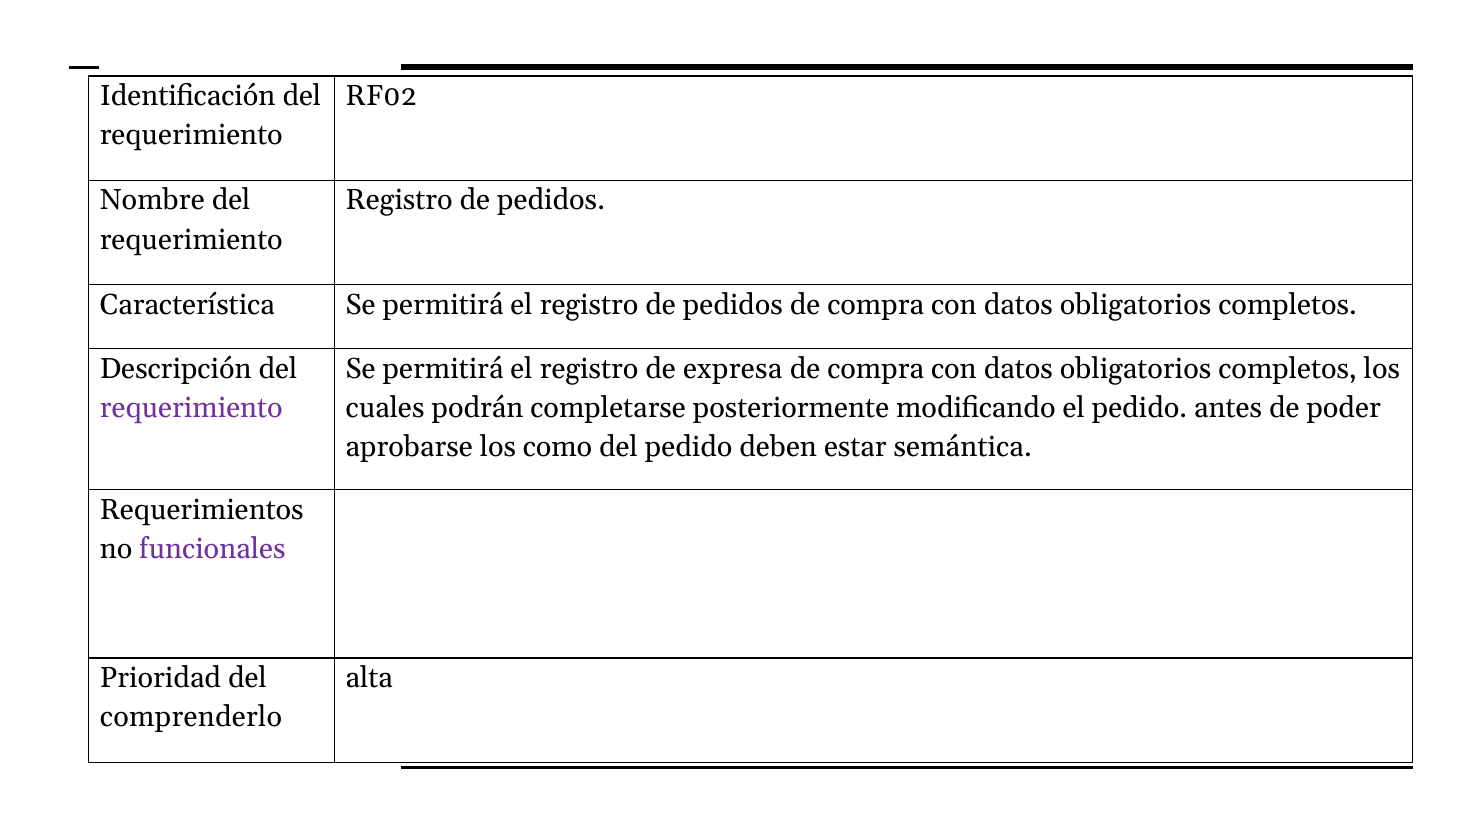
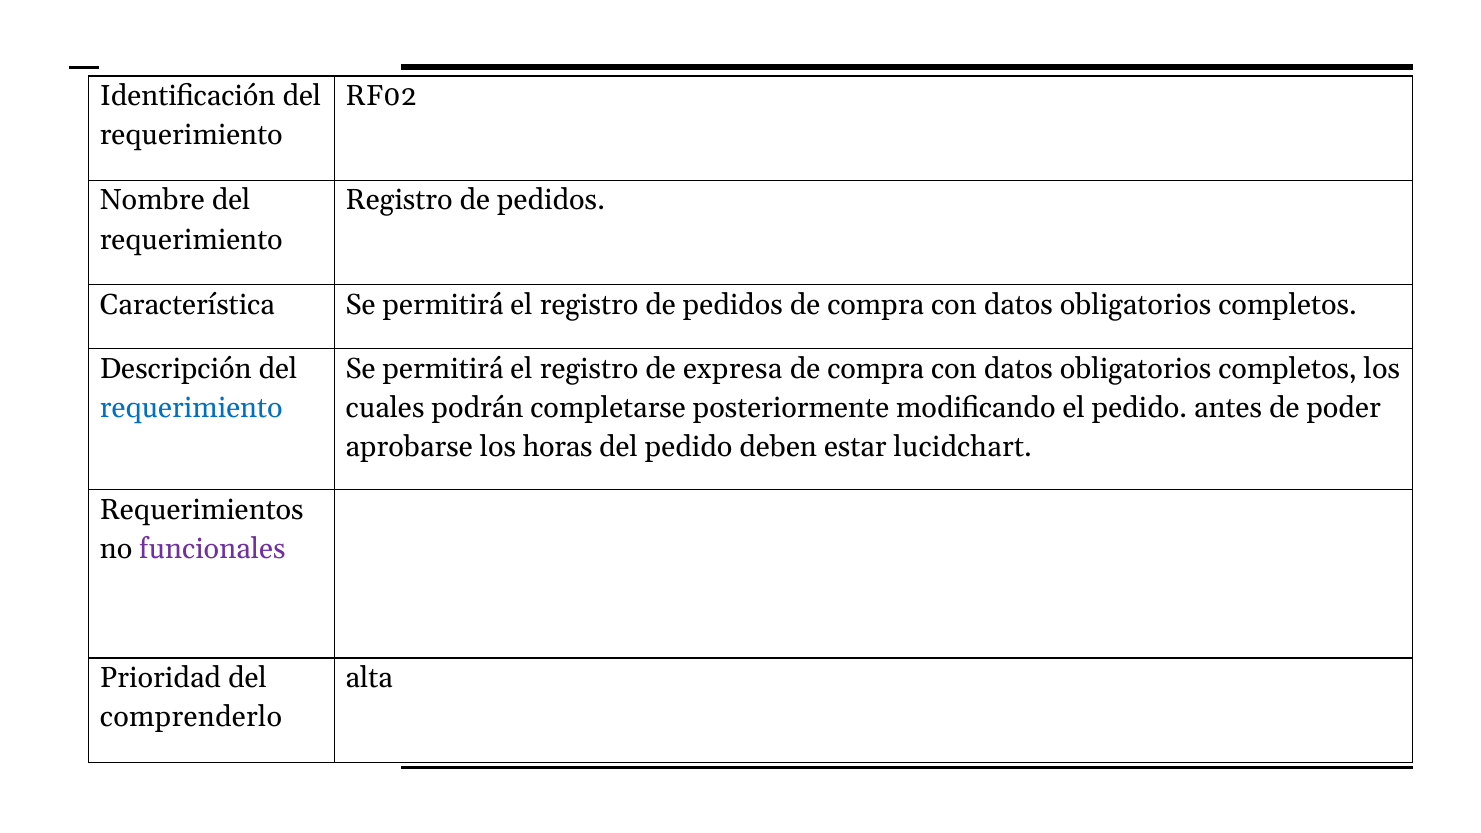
requerimiento at (191, 408) colour: purple -> blue
como: como -> horas
semántica: semántica -> lucidchart
